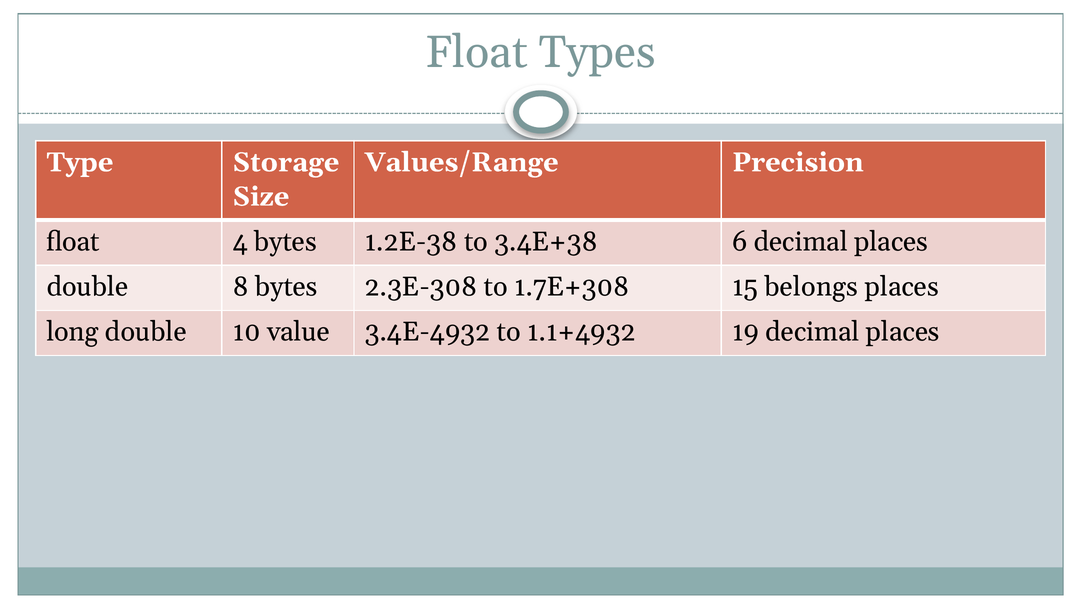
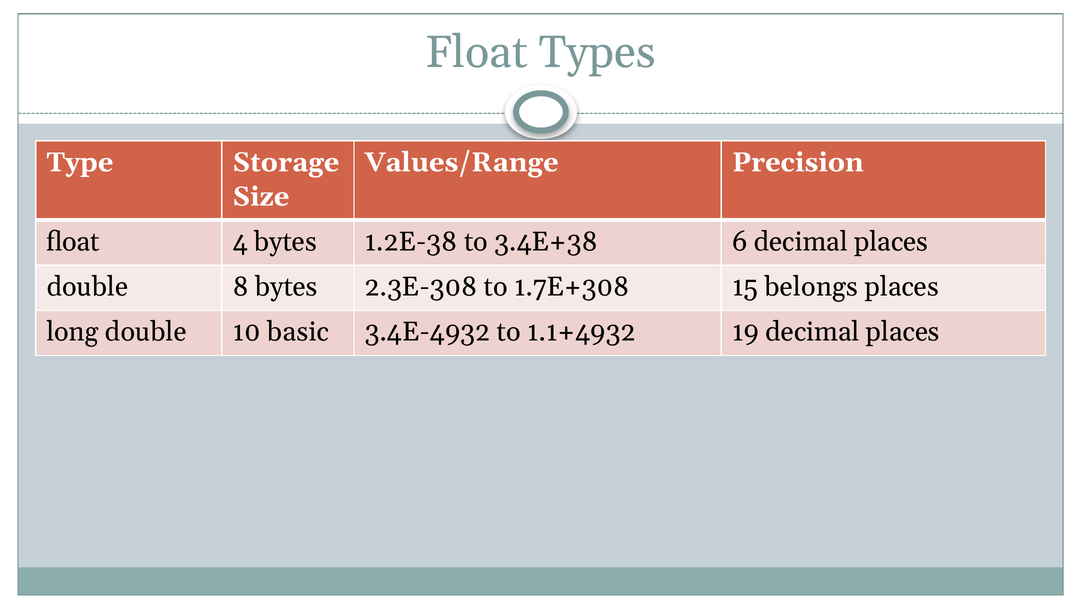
value: value -> basic
